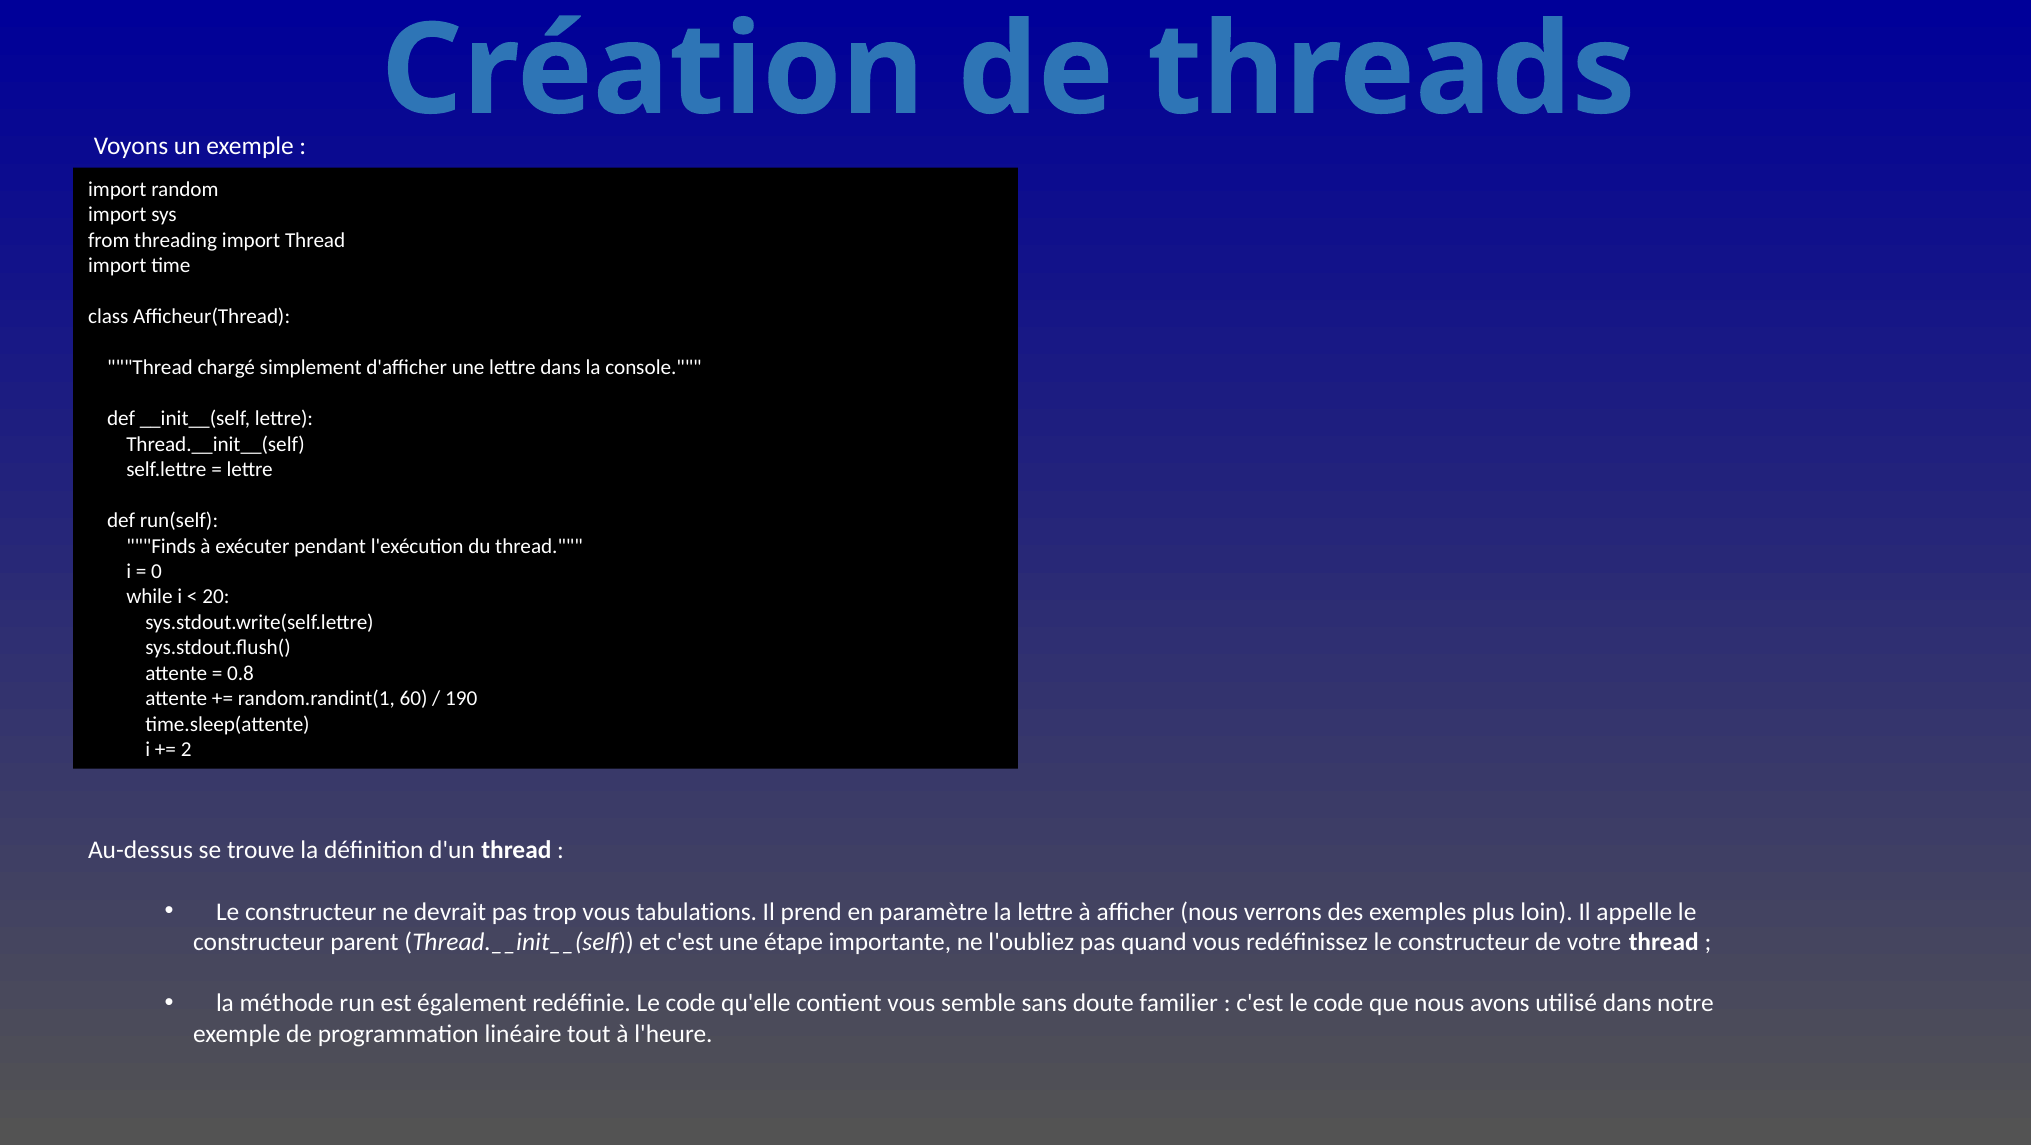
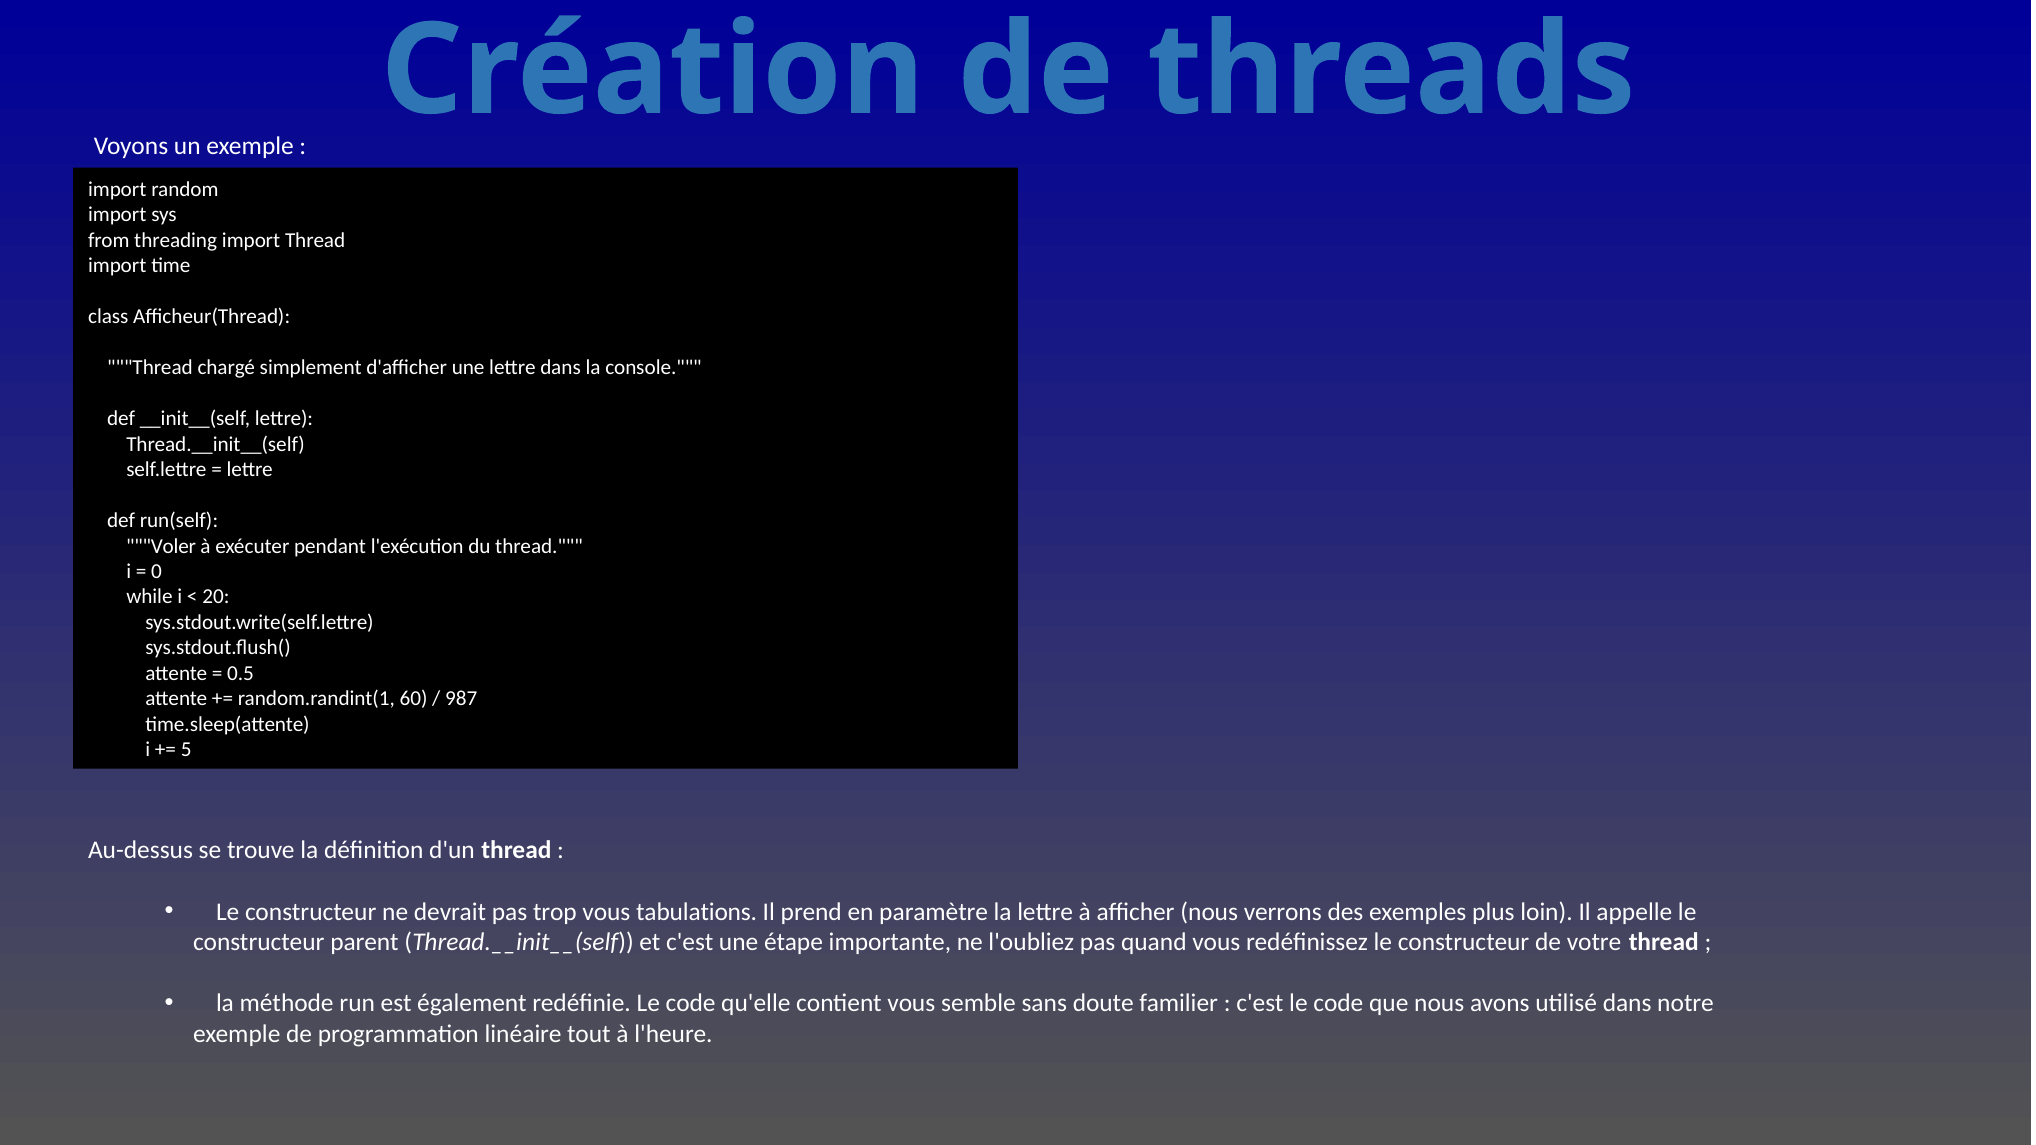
Finds: Finds -> Voler
0.8: 0.8 -> 0.5
190: 190 -> 987
2: 2 -> 5
